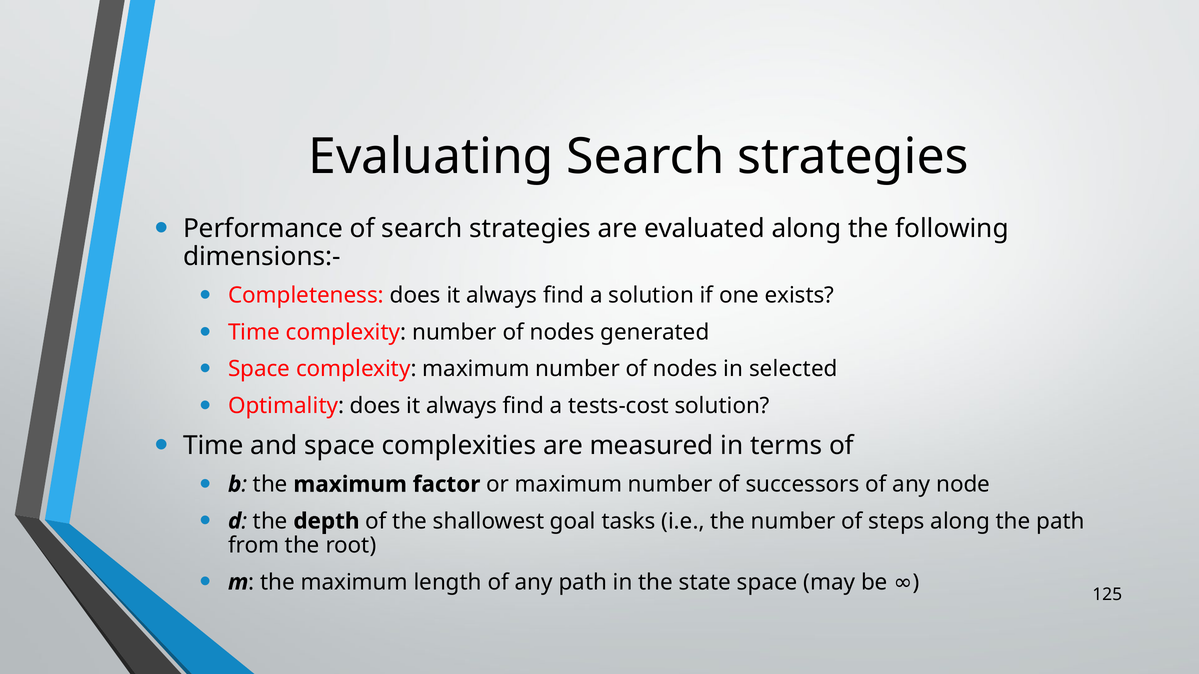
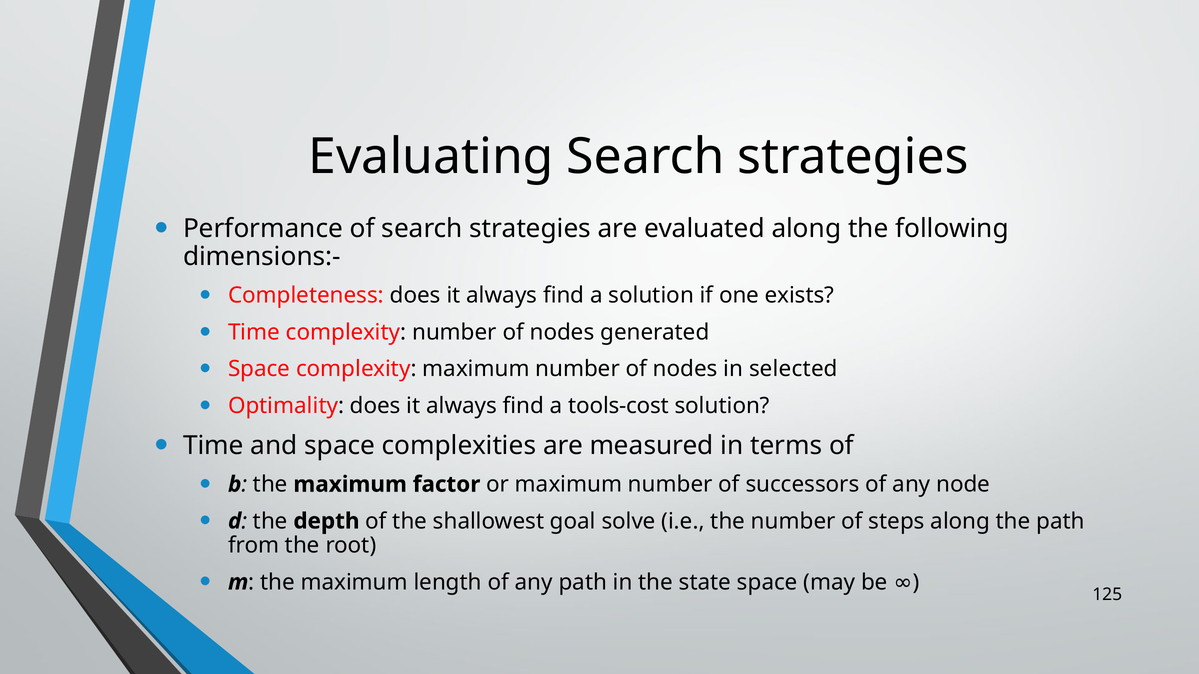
tests-cost: tests-cost -> tools-cost
tasks: tasks -> solve
